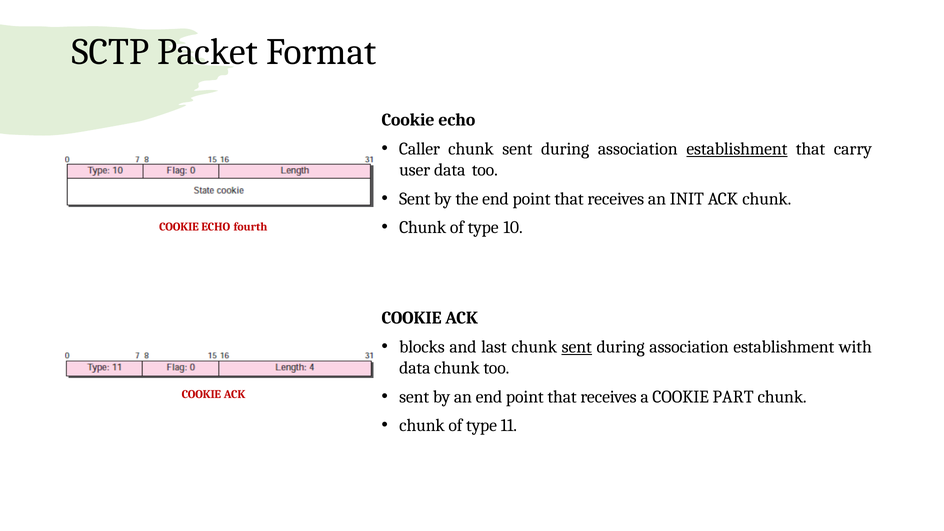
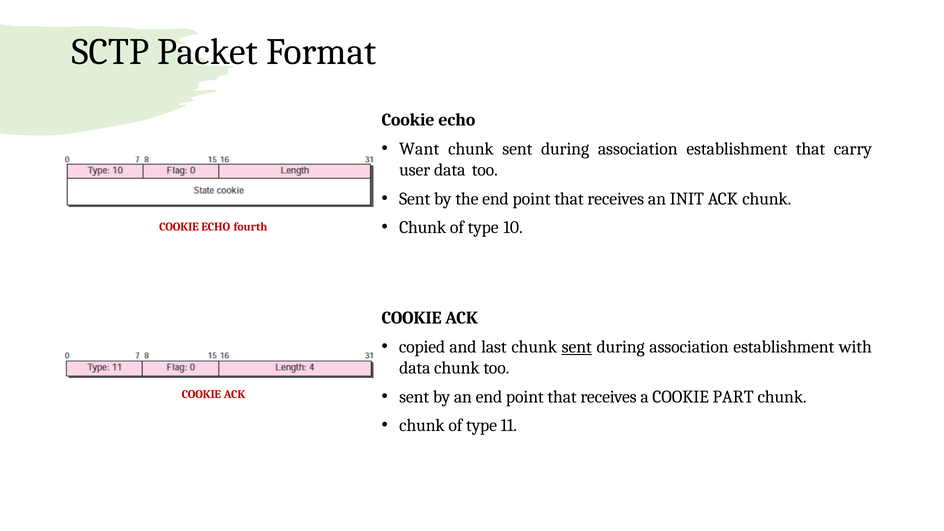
Caller: Caller -> Want
establishment at (737, 149) underline: present -> none
blocks: blocks -> copied
